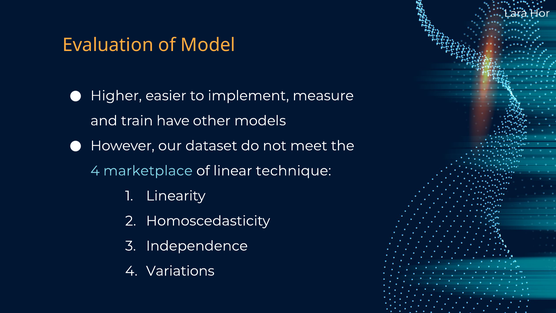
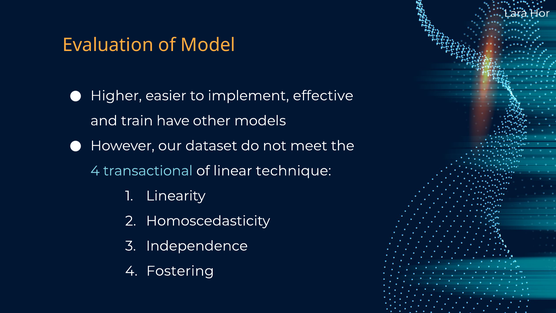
measure: measure -> effective
marketplace: marketplace -> transactional
Variations: Variations -> Fostering
